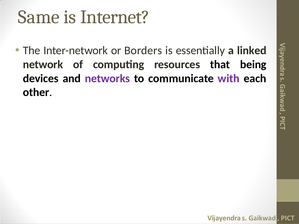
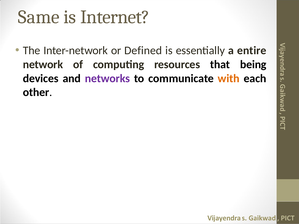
Borders: Borders -> Defined
linked: linked -> entire
with colour: purple -> orange
